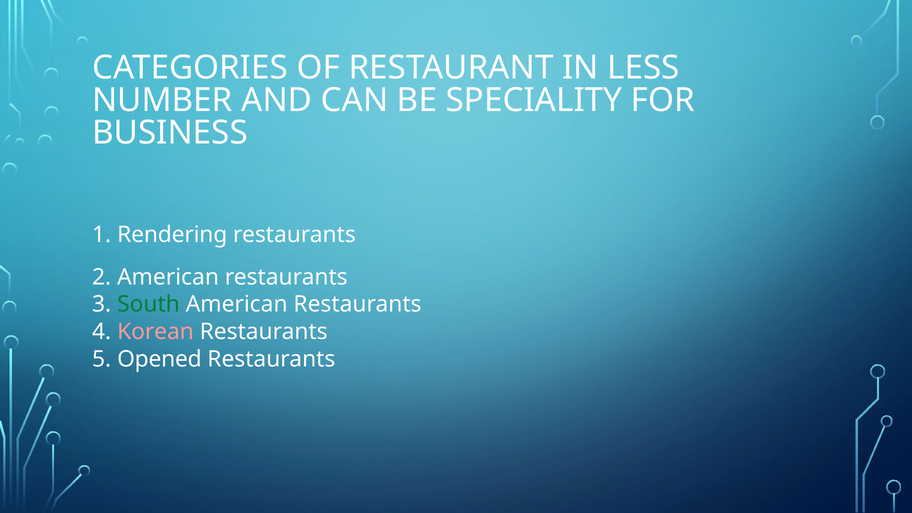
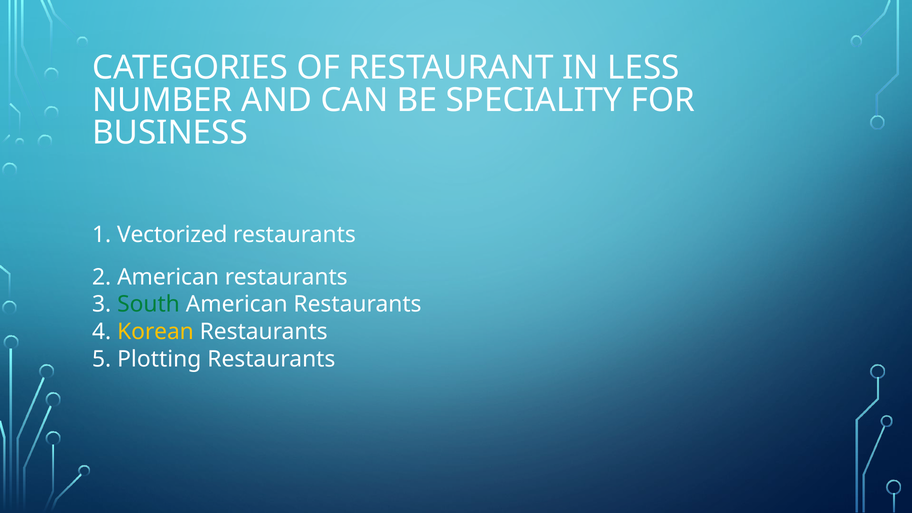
Rendering: Rendering -> Vectorized
Korean colour: pink -> yellow
Opened: Opened -> Plotting
